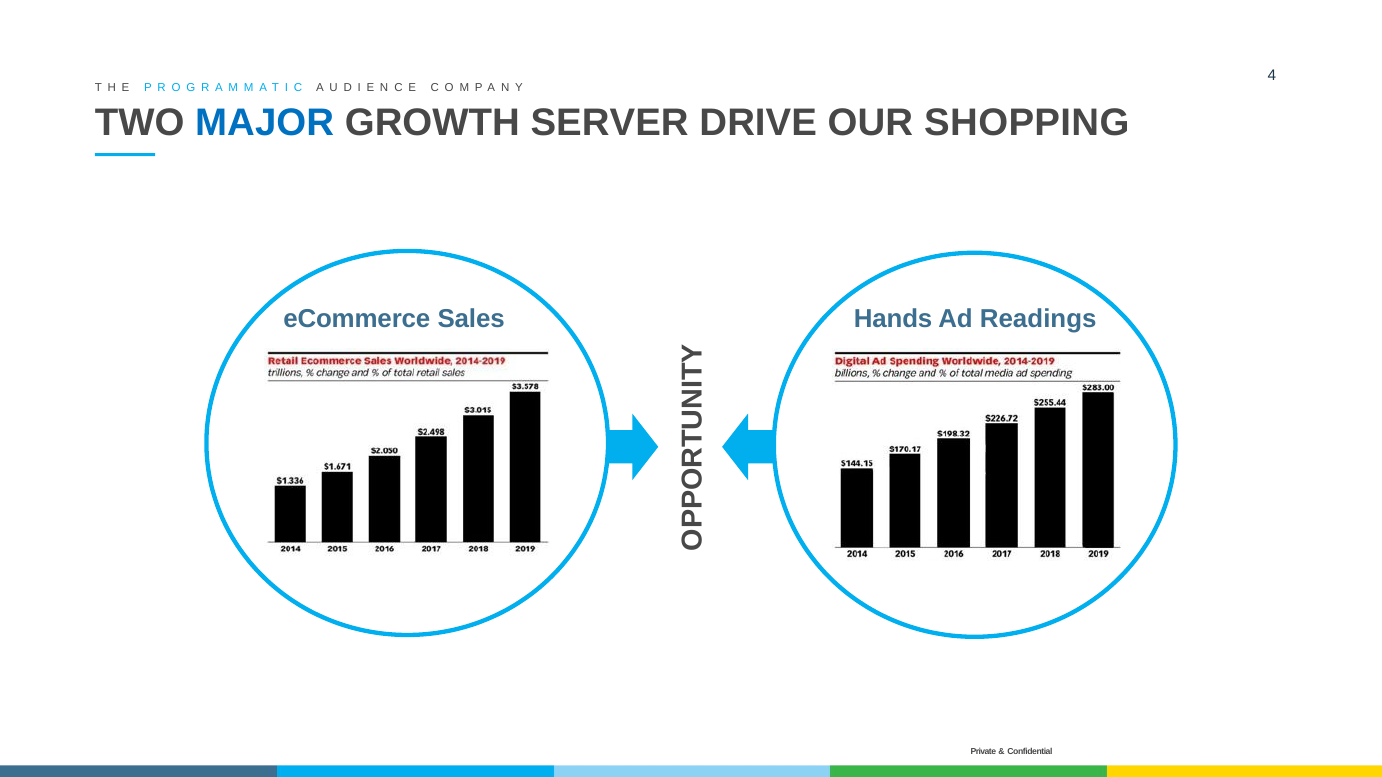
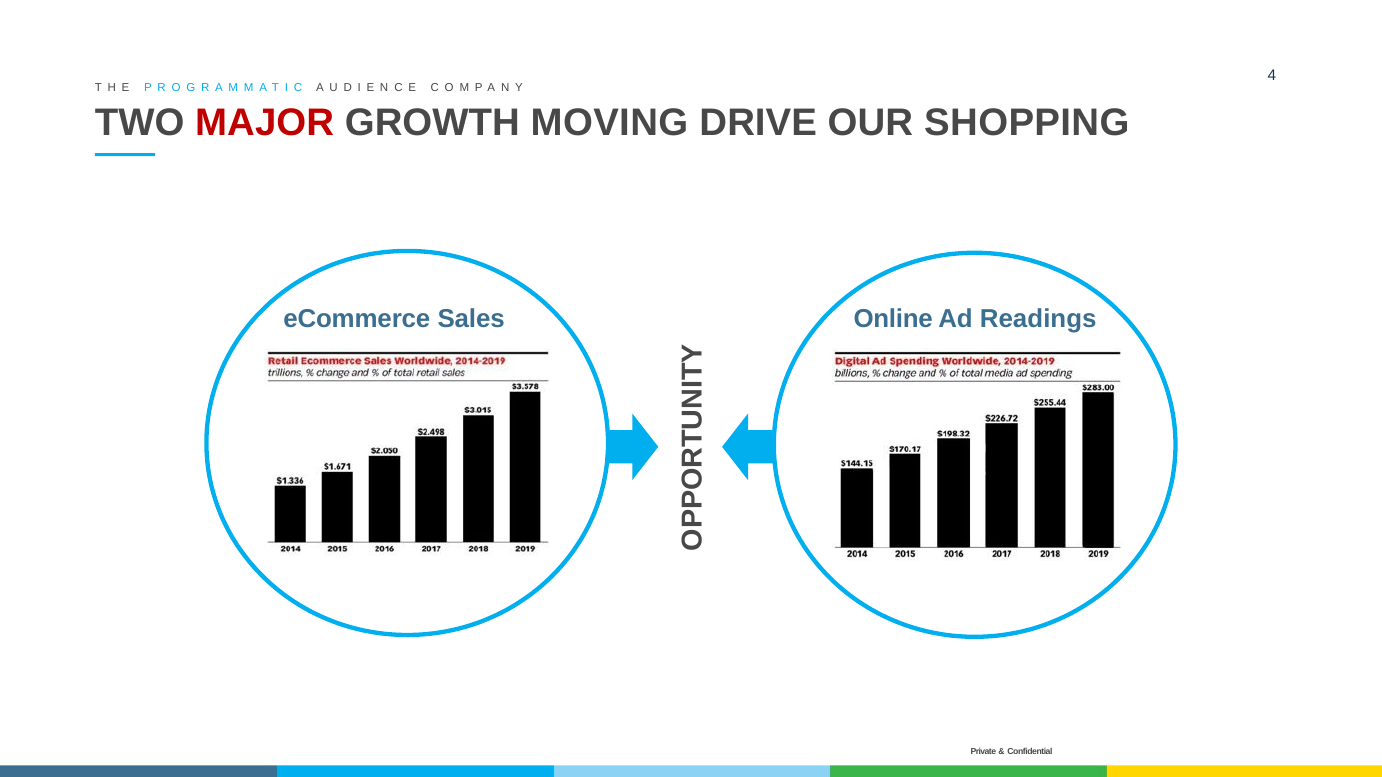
MAJOR colour: blue -> red
SERVER: SERVER -> MOVING
Hands: Hands -> Online
